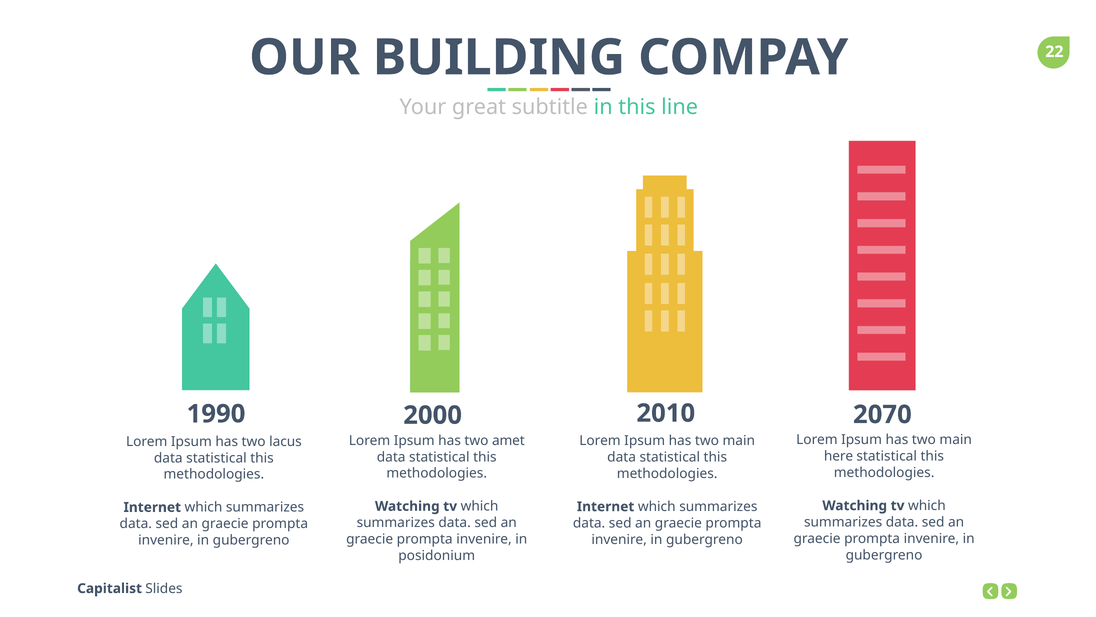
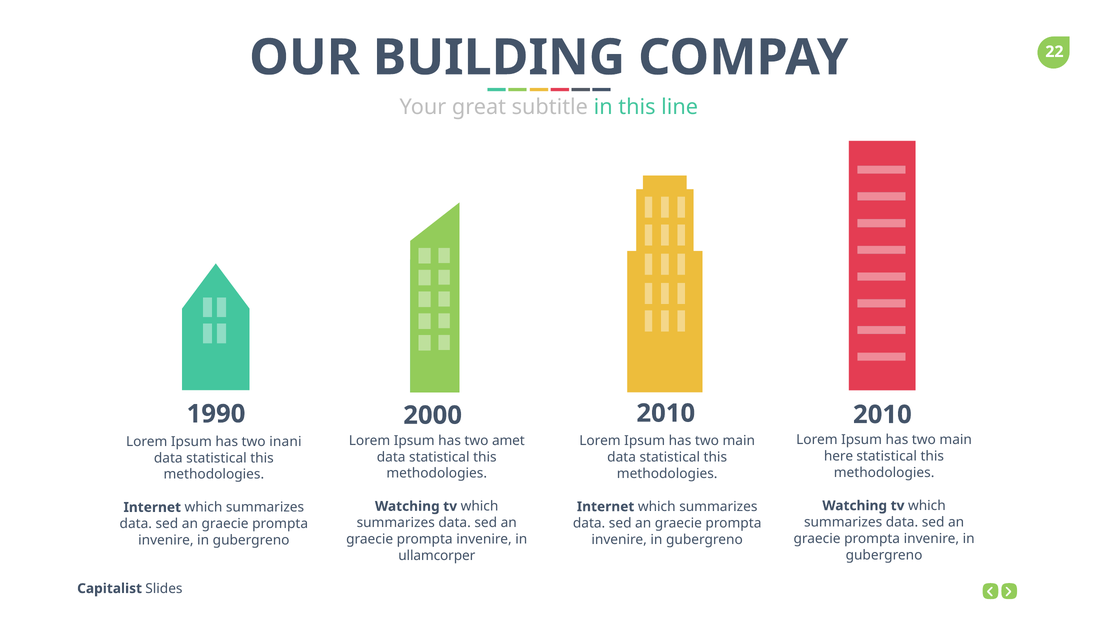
2010 2070: 2070 -> 2010
lacus: lacus -> inani
posidonium: posidonium -> ullamcorper
